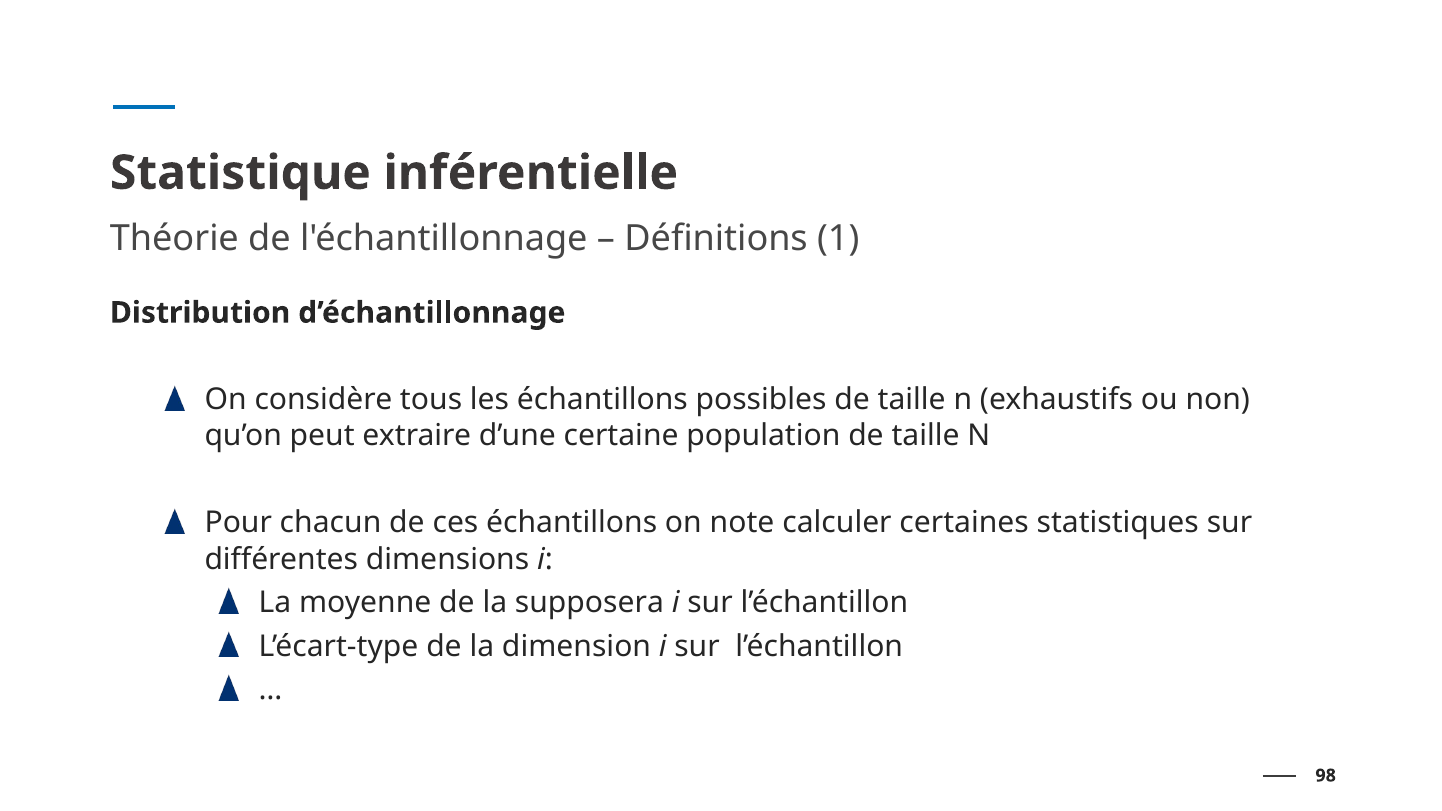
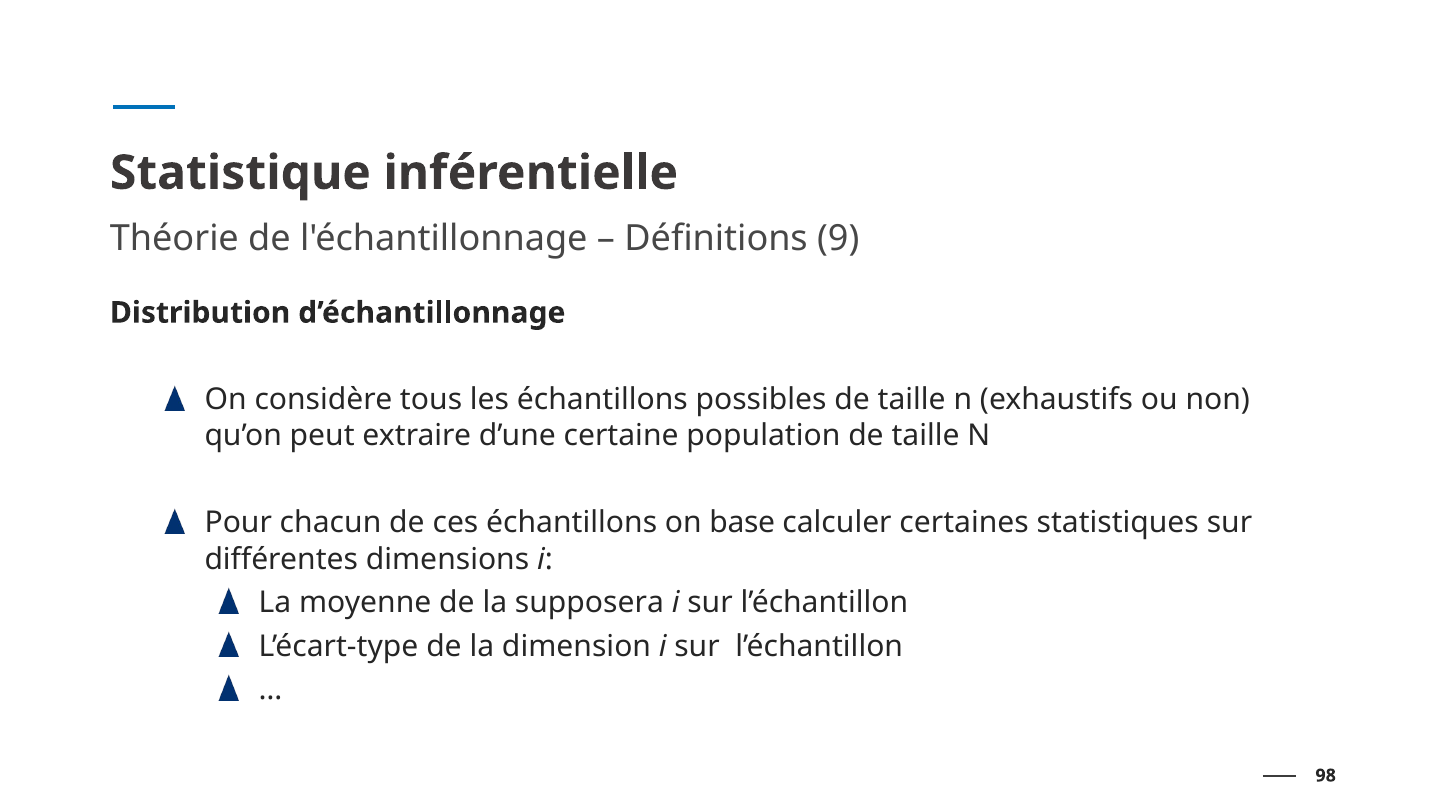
1: 1 -> 9
note: note -> base
